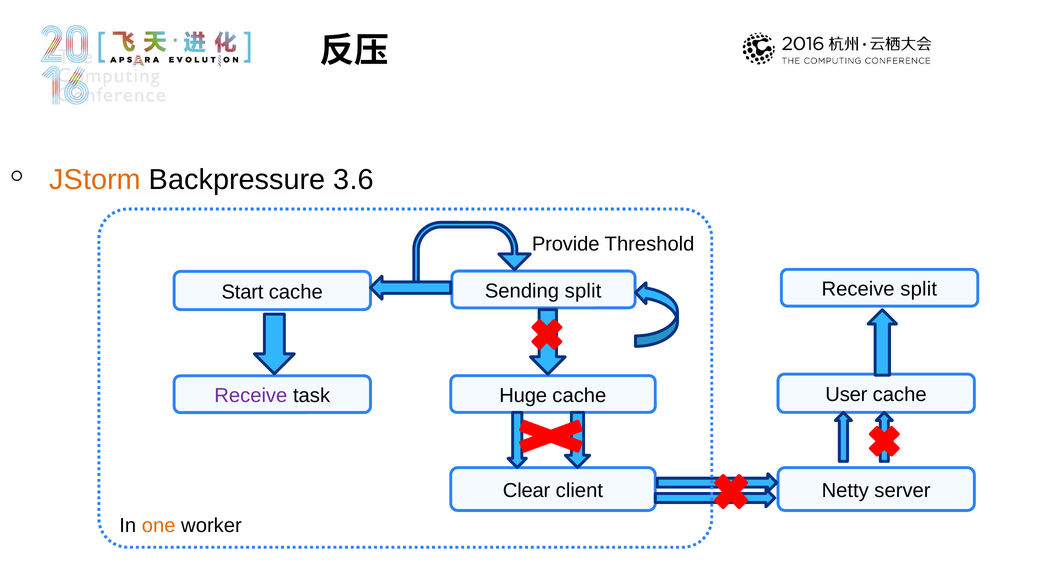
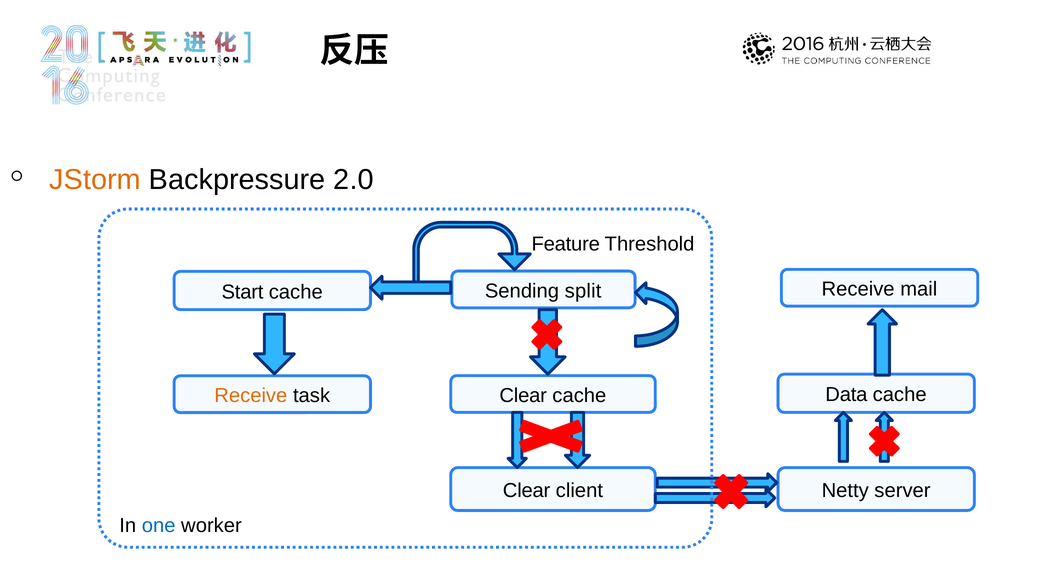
3.6: 3.6 -> 2.0
Provide: Provide -> Feature
Receive split: split -> mail
User: User -> Data
Huge at (523, 396): Huge -> Clear
Receive at (251, 396) colour: purple -> orange
one colour: orange -> blue
